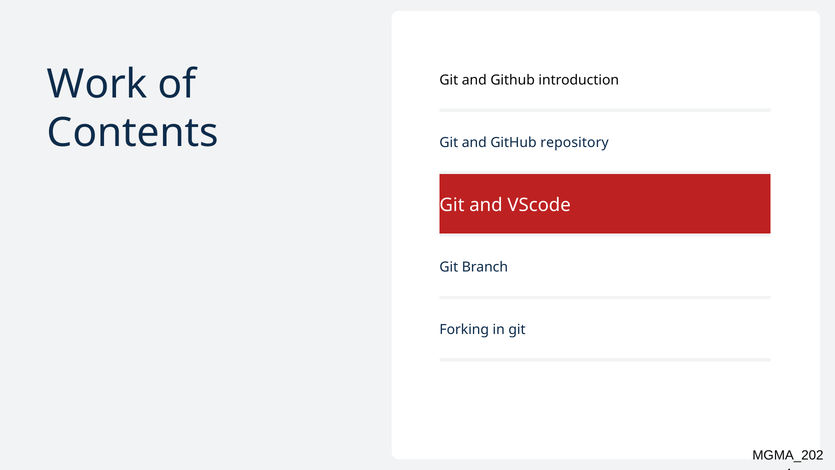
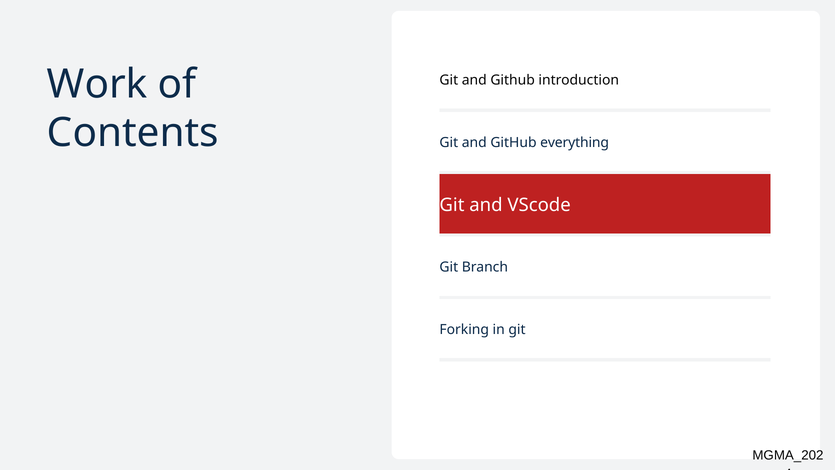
repository: repository -> everything
